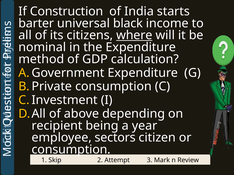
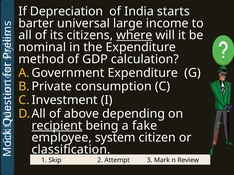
Construction: Construction -> Depreciation
black: black -> large
recipient underline: none -> present
year: year -> fake
sectors: sectors -> system
consumption at (71, 150): consumption -> classification
